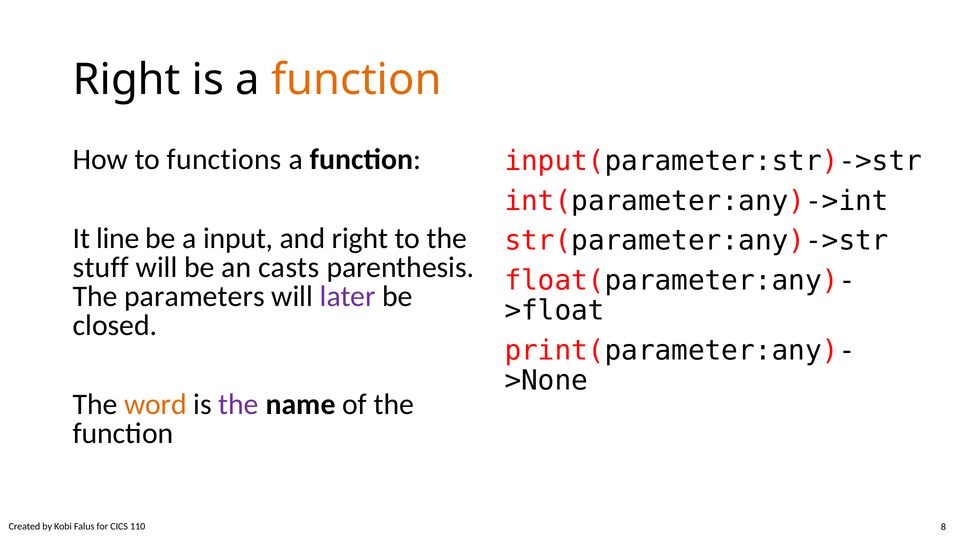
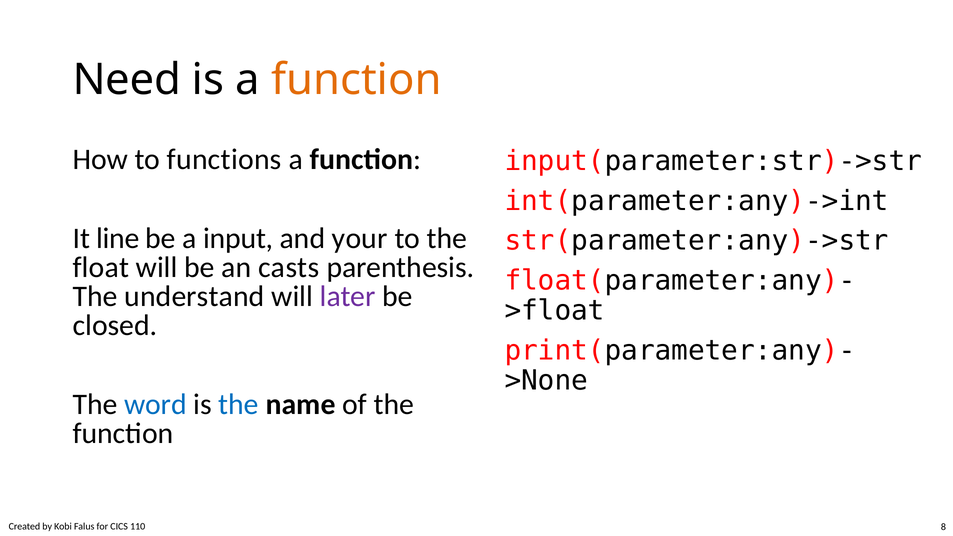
Right at (127, 80): Right -> Need
and right: right -> your
stuff: stuff -> float
parameters: parameters -> understand
word colour: orange -> blue
the at (239, 404) colour: purple -> blue
